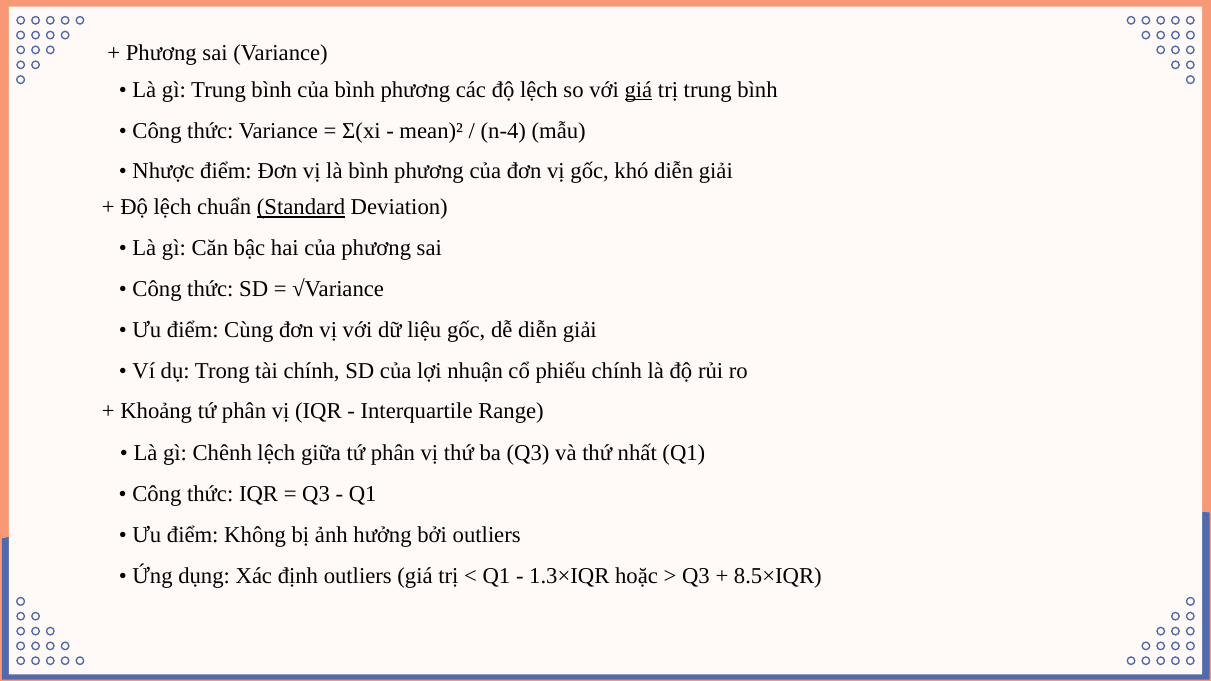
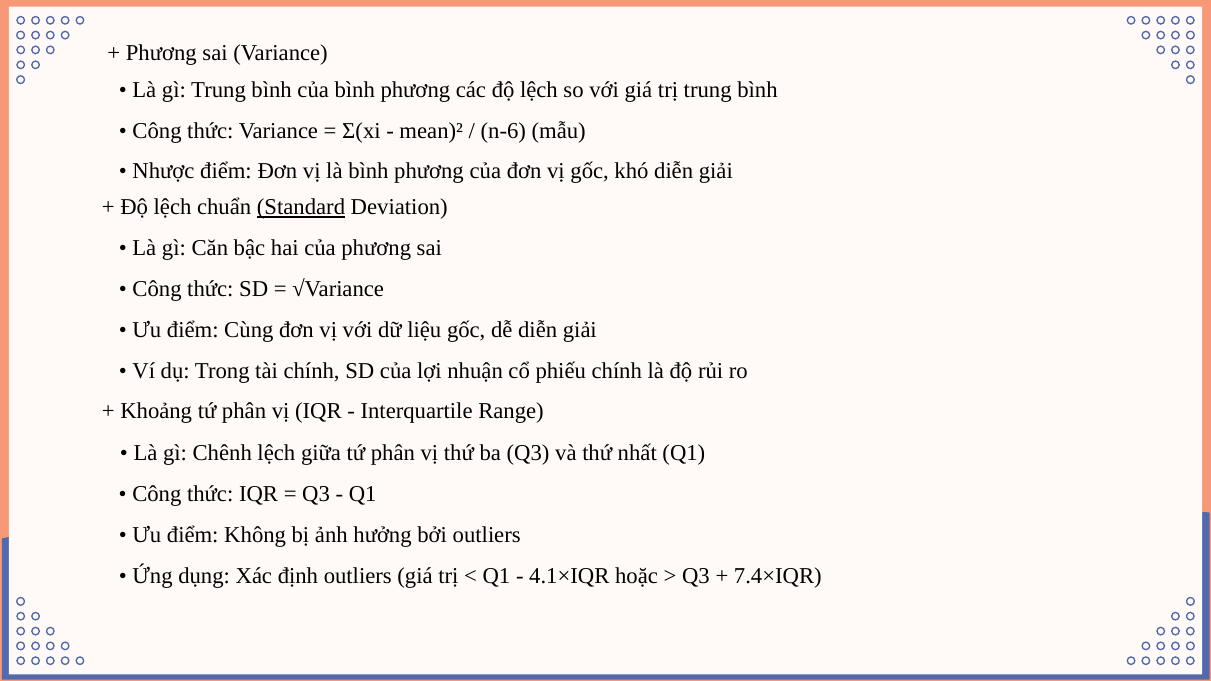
giá at (638, 90) underline: present -> none
n-4: n-4 -> n-6
1.3×IQR: 1.3×IQR -> 4.1×IQR
8.5×IQR: 8.5×IQR -> 7.4×IQR
